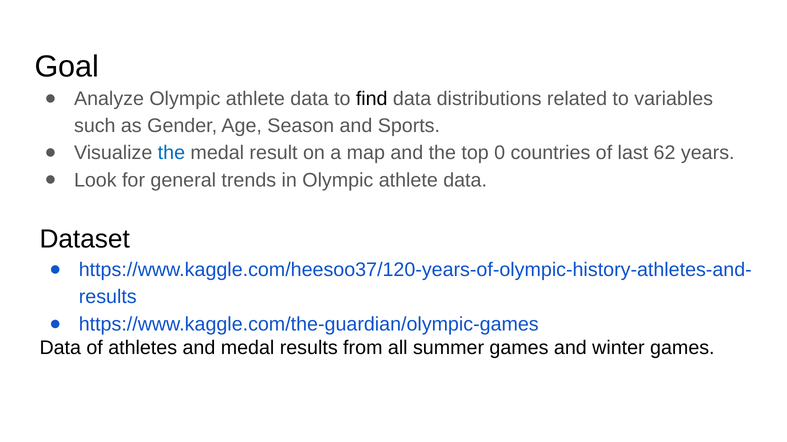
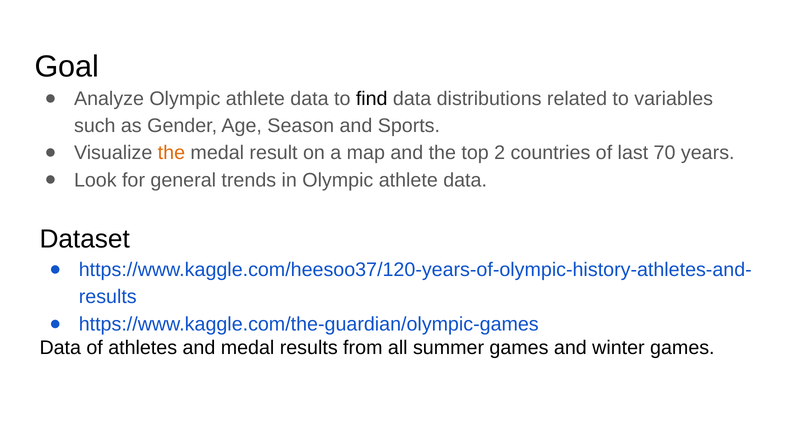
the at (171, 153) colour: blue -> orange
0: 0 -> 2
62: 62 -> 70
